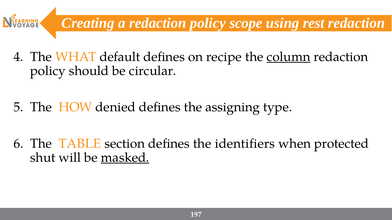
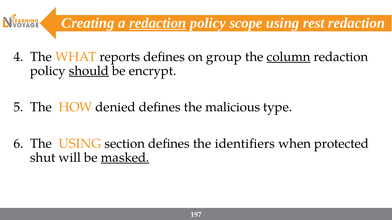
redaction at (158, 23) underline: none -> present
default: default -> reports
recipe: recipe -> group
should underline: none -> present
circular: circular -> encrypt
assigning: assigning -> malicious
The TABLE: TABLE -> USING
